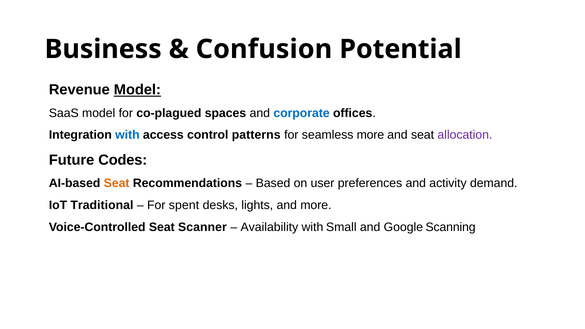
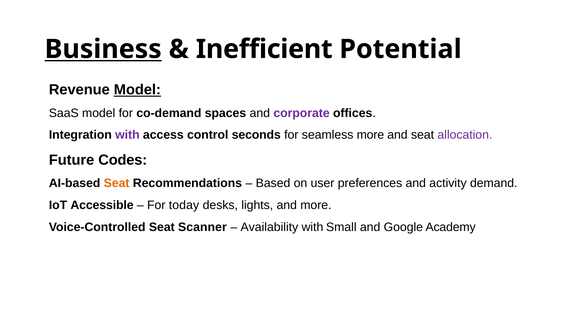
Business underline: none -> present
Confusion: Confusion -> Inefficient
co-plagued: co-plagued -> co-demand
corporate colour: blue -> purple
with at (127, 135) colour: blue -> purple
patterns: patterns -> seconds
Traditional: Traditional -> Accessible
spent: spent -> today
Scanning: Scanning -> Academy
